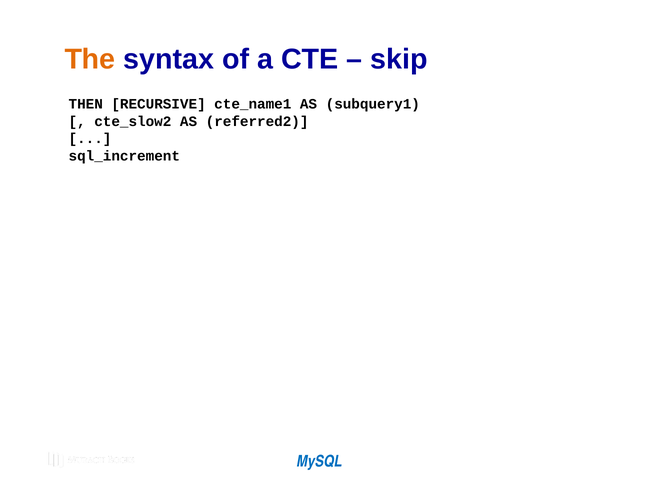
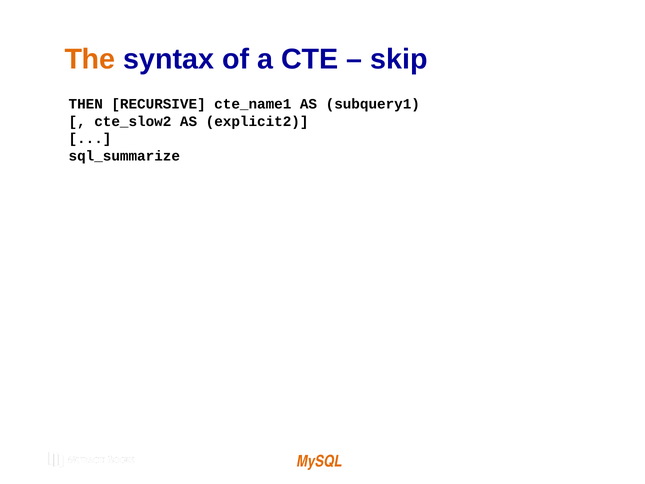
referred2: referred2 -> explicit2
sql_increment: sql_increment -> sql_summarize
MySQL colour: blue -> orange
